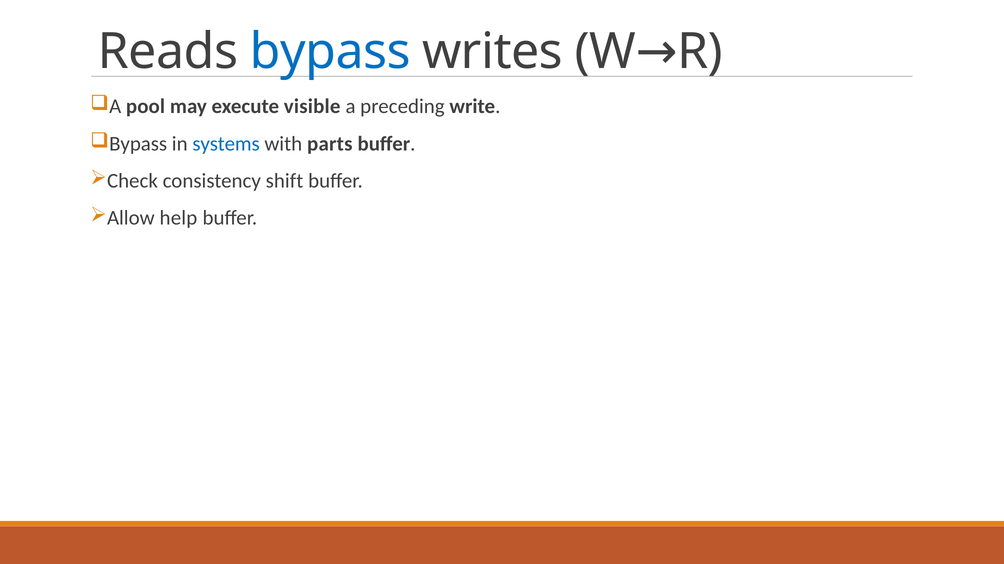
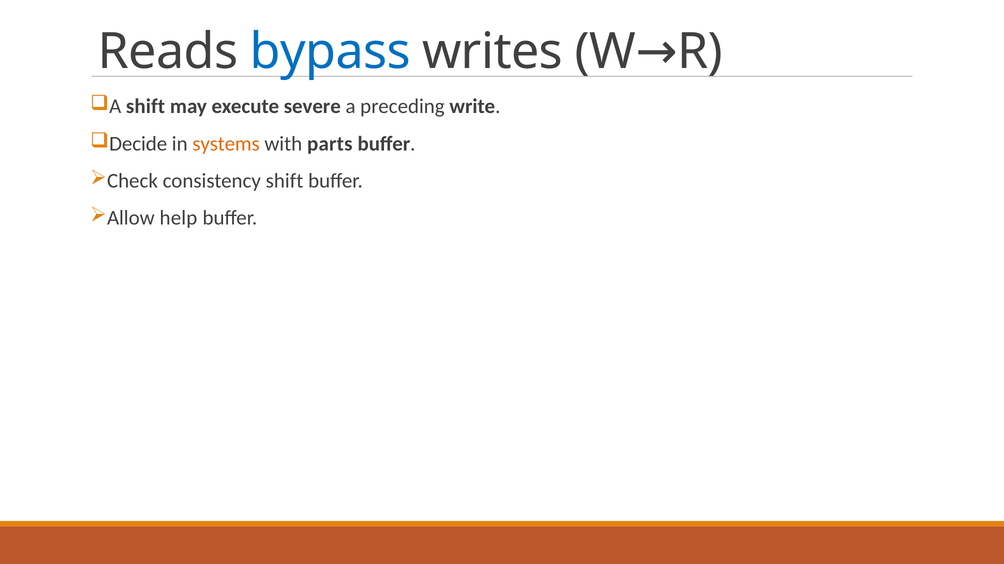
A pool: pool -> shift
visible: visible -> severe
Bypass at (138, 144): Bypass -> Decide
systems colour: blue -> orange
